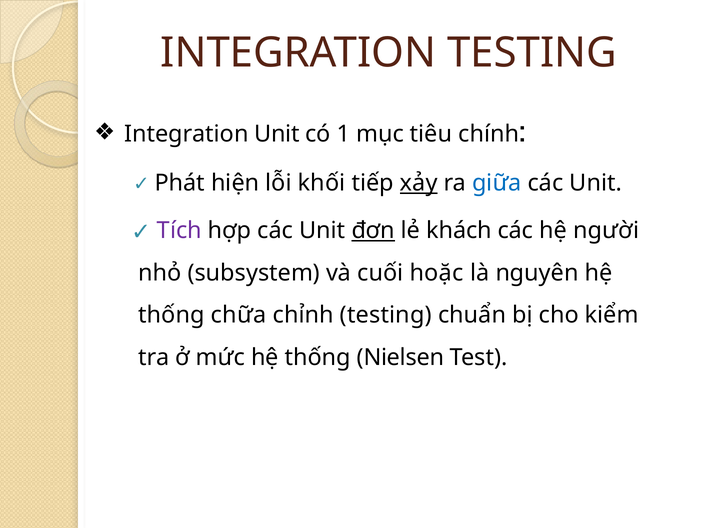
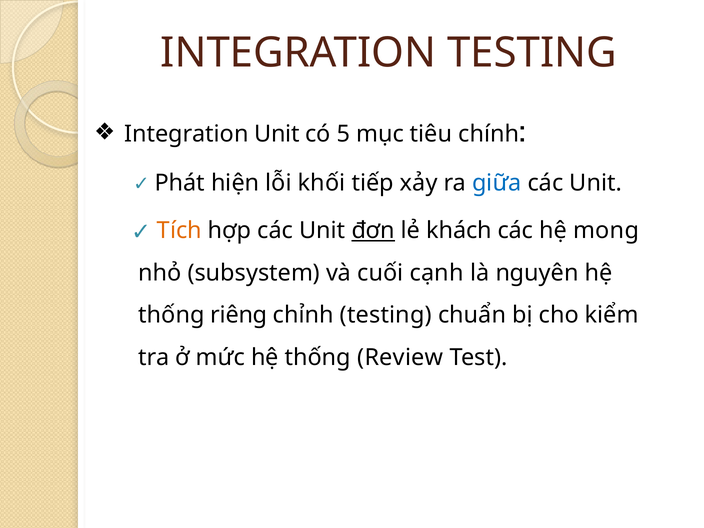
1: 1 -> 5
xảy underline: present -> none
Tích colour: purple -> orange
người: người -> mong
hoặc: hoặc -> cạnh
chữa: chữa -> riêng
Nielsen: Nielsen -> Review
